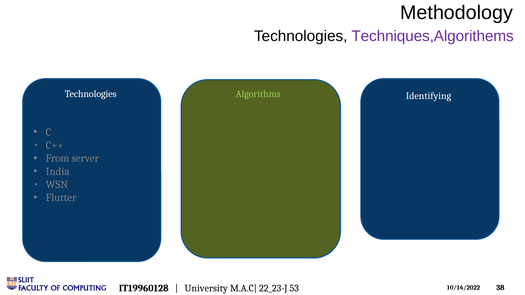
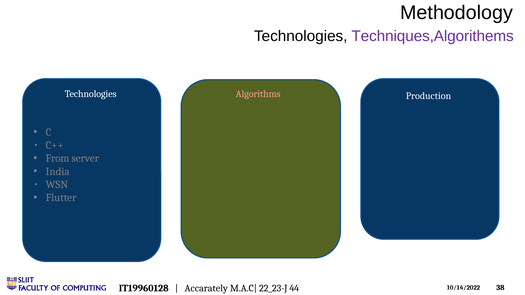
Algorithms colour: light green -> pink
Identifying: Identifying -> Production
University: University -> Accarately
53: 53 -> 44
